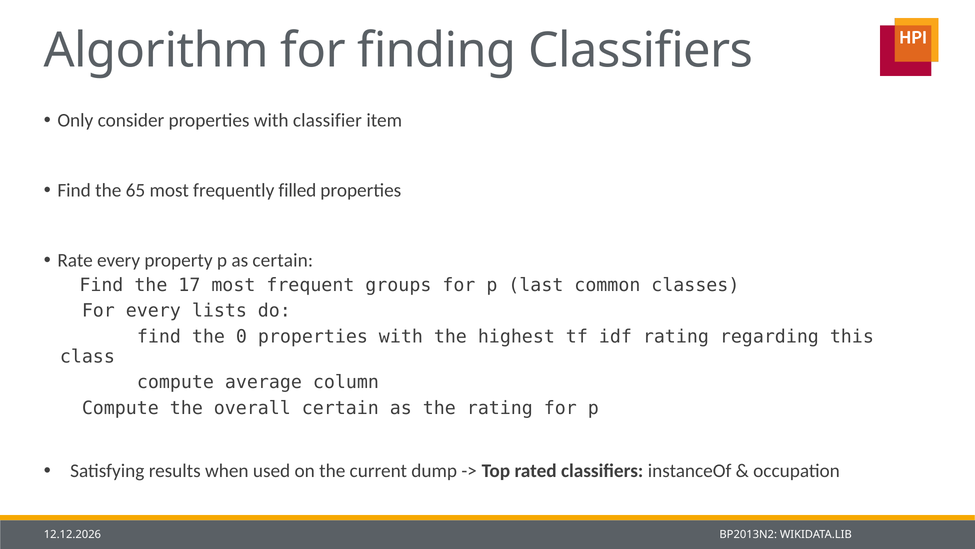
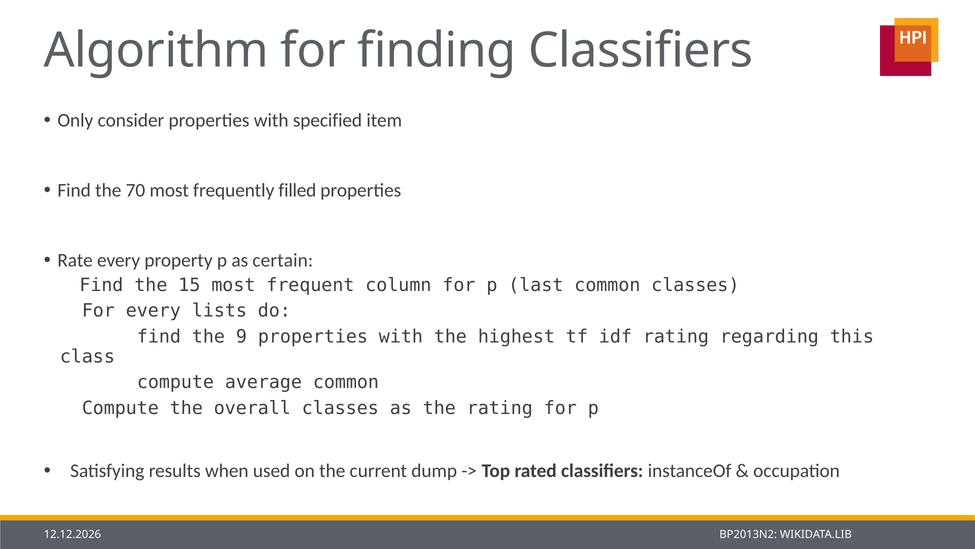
classifier: classifier -> specified
65: 65 -> 70
17: 17 -> 15
groups: groups -> column
0: 0 -> 9
average column: column -> common
overall certain: certain -> classes
